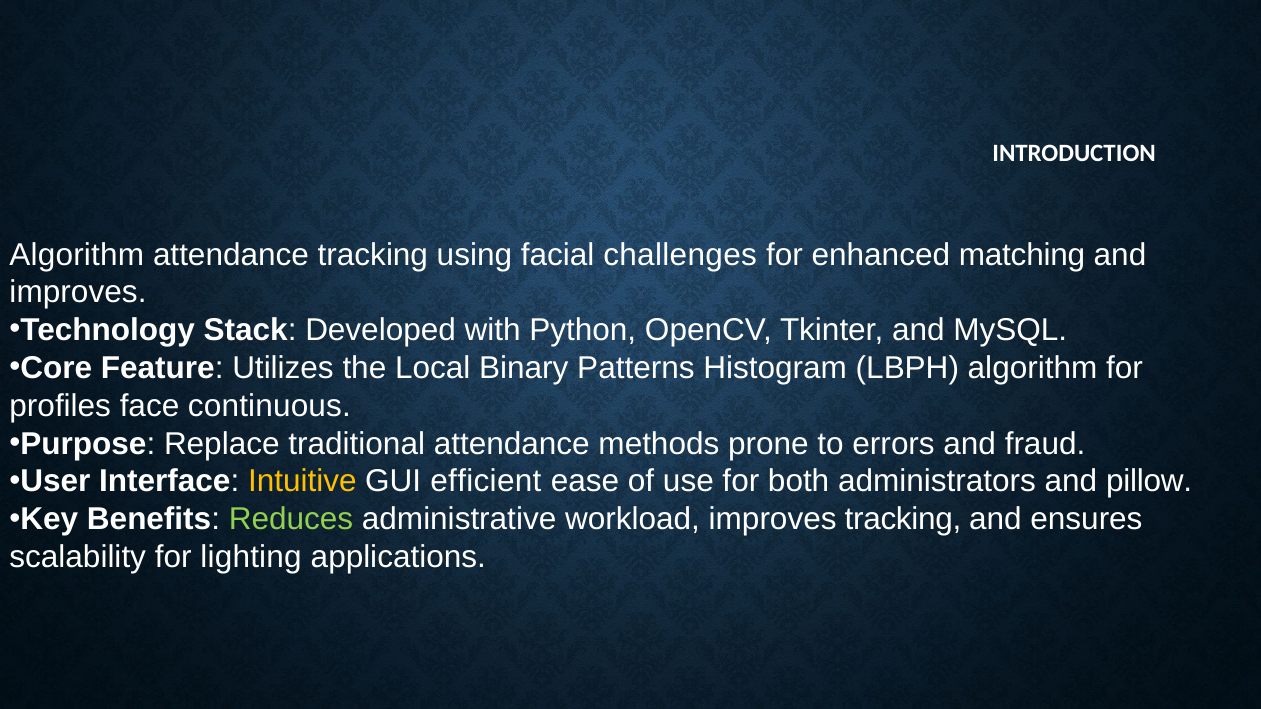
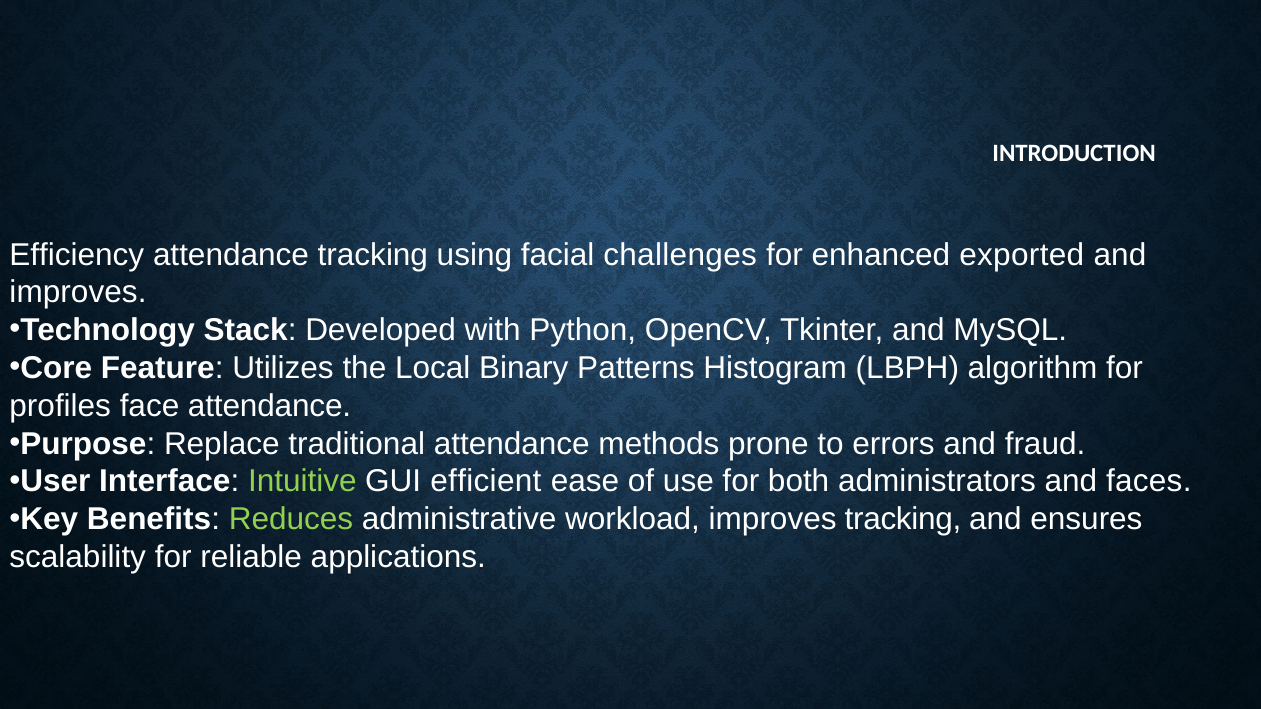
Algorithm at (77, 255): Algorithm -> Efficiency
matching: matching -> exported
face continuous: continuous -> attendance
Intuitive colour: yellow -> light green
pillow: pillow -> faces
lighting: lighting -> reliable
